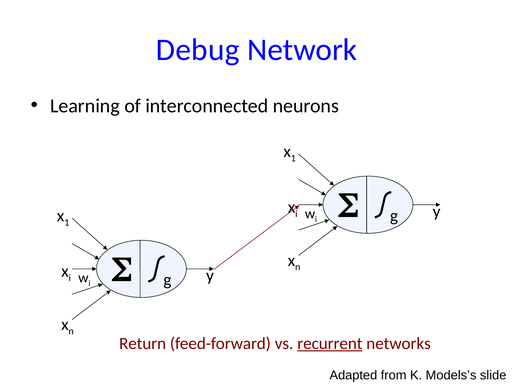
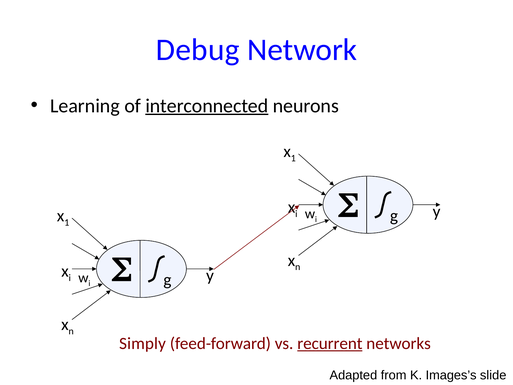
interconnected underline: none -> present
Return: Return -> Simply
Models’s: Models’s -> Images’s
